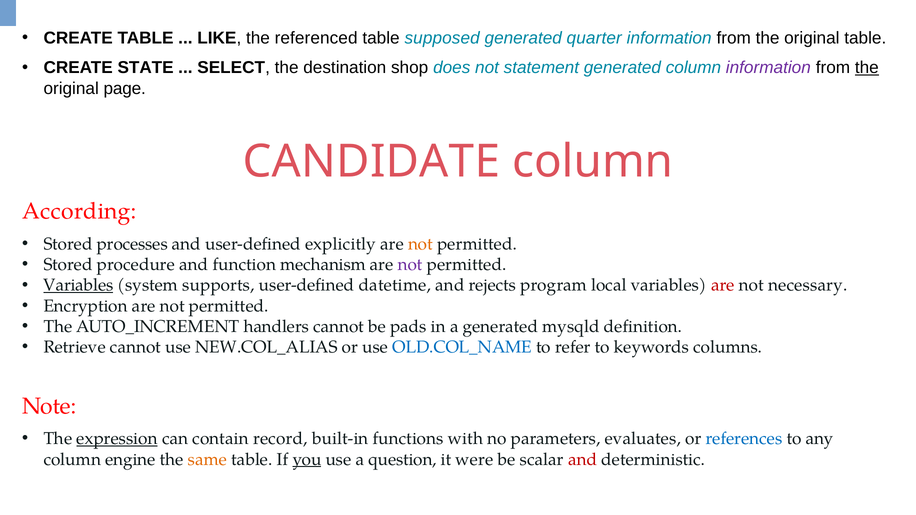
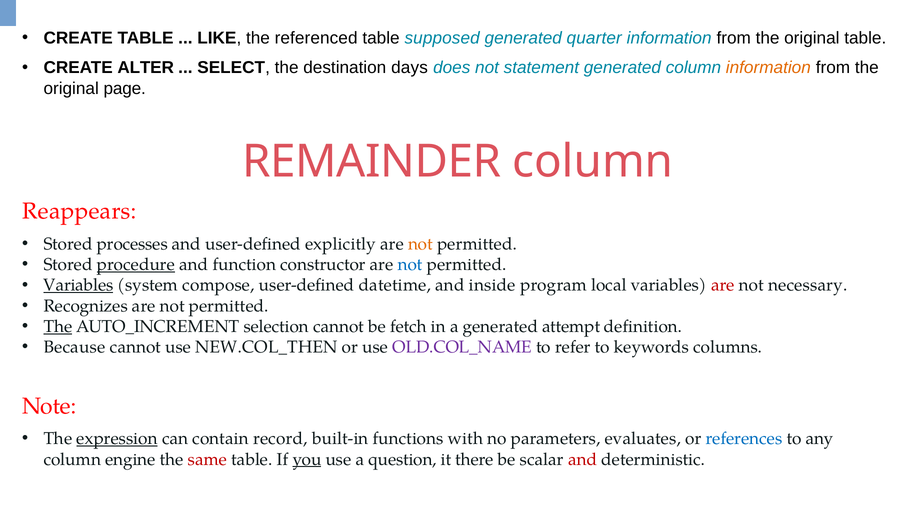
STATE: STATE -> ALTER
shop: shop -> days
information at (768, 68) colour: purple -> orange
the at (867, 68) underline: present -> none
CANDIDATE: CANDIDATE -> REMAINDER
According: According -> Reappears
procedure underline: none -> present
mechanism: mechanism -> constructor
not at (410, 265) colour: purple -> blue
supports: supports -> compose
rejects: rejects -> inside
Encryption: Encryption -> Recognizes
The at (58, 327) underline: none -> present
handlers: handlers -> selection
pads: pads -> fetch
mysqld: mysqld -> attempt
Retrieve: Retrieve -> Because
NEW.COL_ALIAS: NEW.COL_ALIAS -> NEW.COL_THEN
OLD.COL_NAME colour: blue -> purple
same colour: orange -> red
were: were -> there
